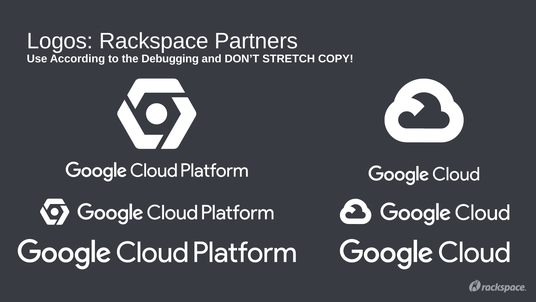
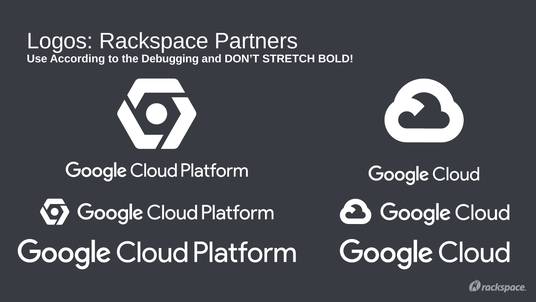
COPY: COPY -> BOLD
